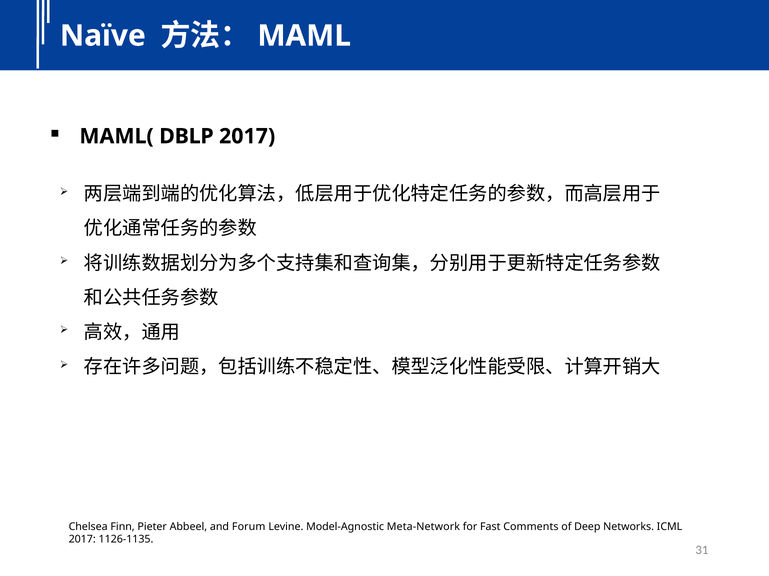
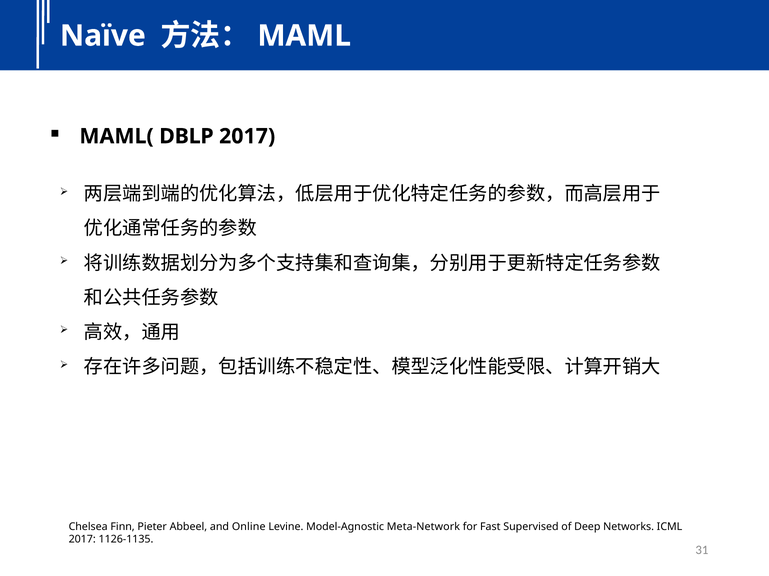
Forum: Forum -> Online
Comments: Comments -> Supervised
